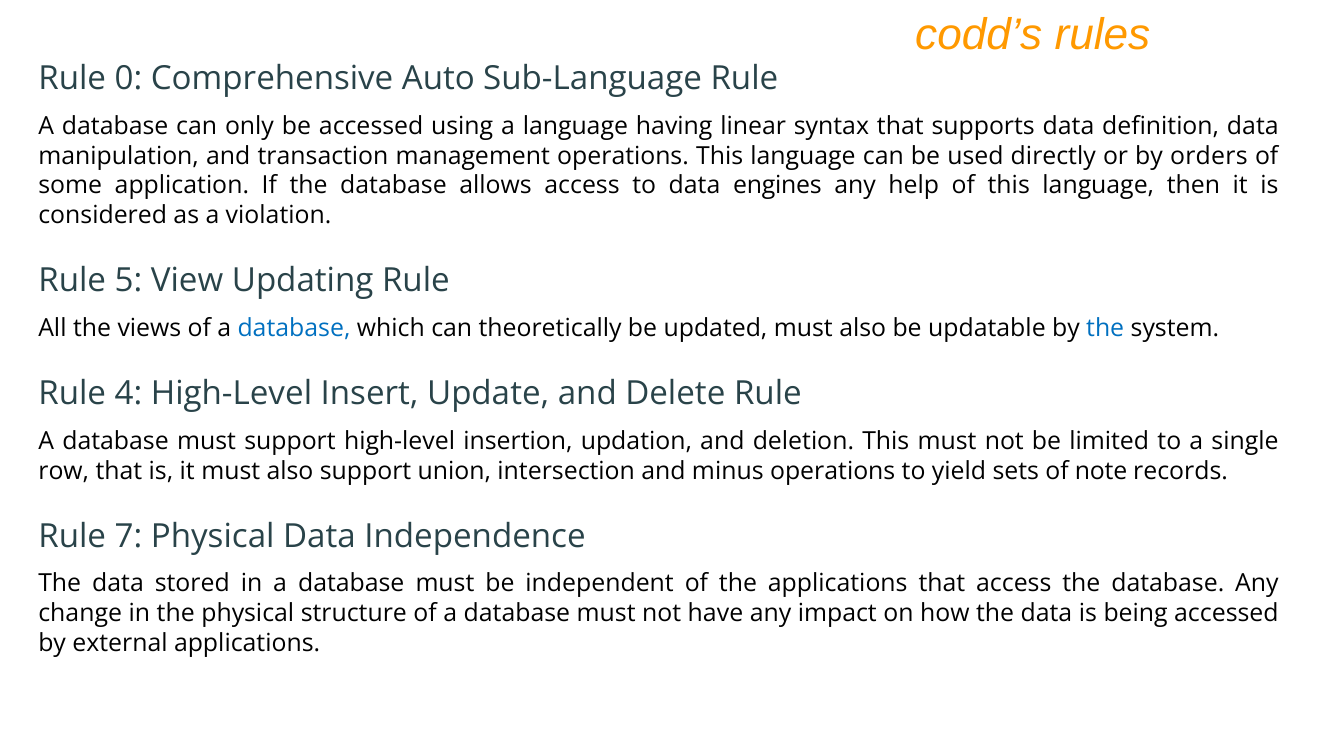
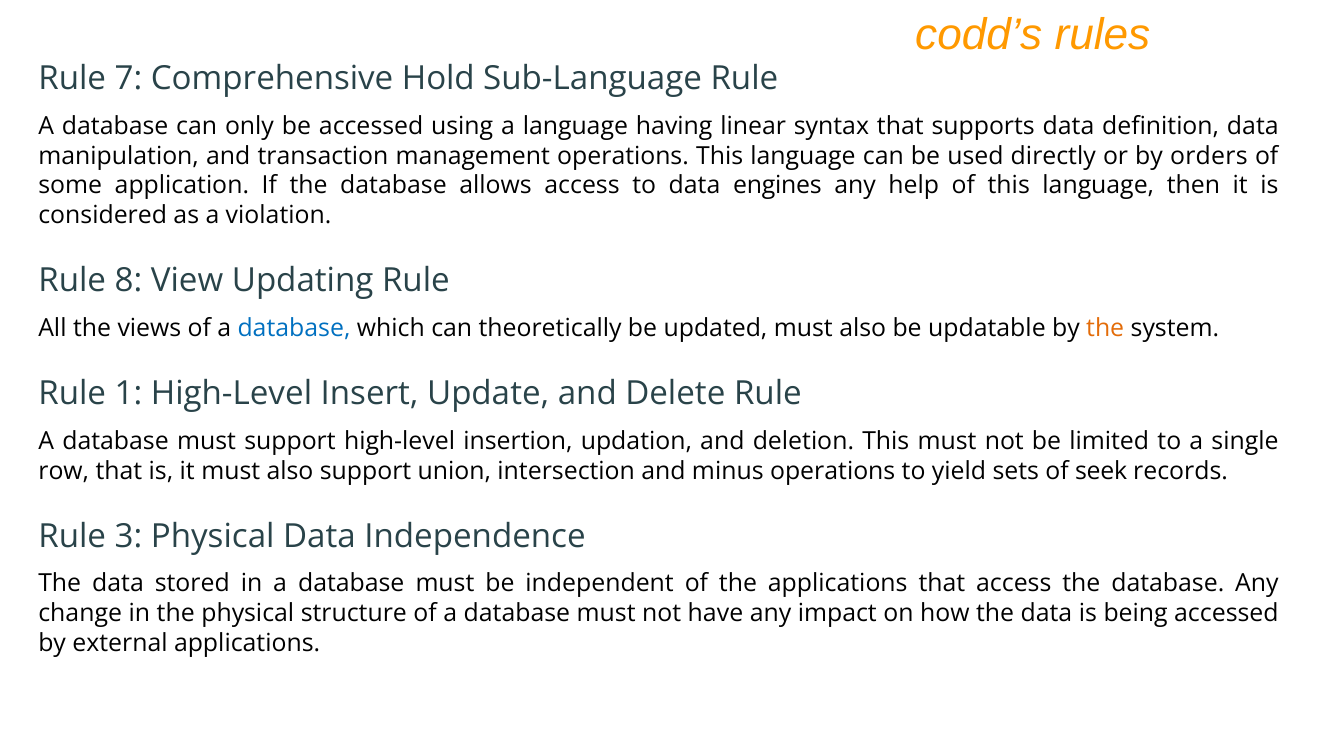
0: 0 -> 7
Auto: Auto -> Hold
5: 5 -> 8
the at (1105, 328) colour: blue -> orange
4: 4 -> 1
note: note -> seek
7: 7 -> 3
